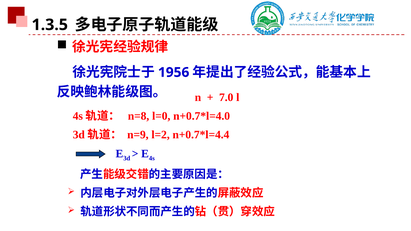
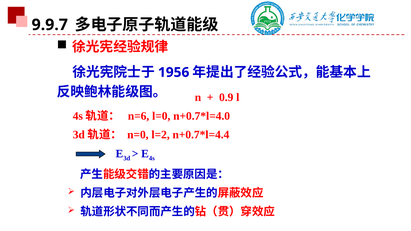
1.3.5: 1.3.5 -> 9.9.7
7.0: 7.0 -> 0.9
n=8: n=8 -> n=6
n=9: n=9 -> n=0
